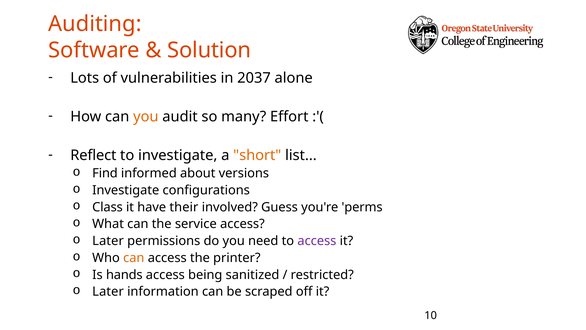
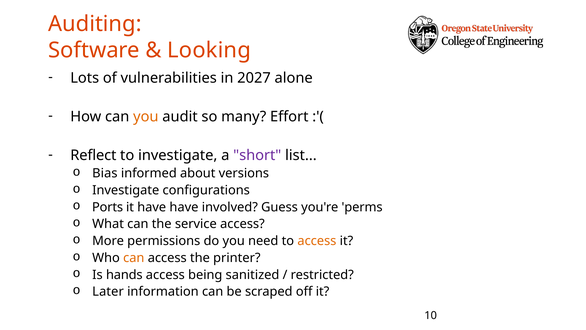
Solution: Solution -> Looking
2037: 2037 -> 2027
short colour: orange -> purple
Find: Find -> Bias
Class: Class -> Ports
have their: their -> have
Later at (108, 241): Later -> More
access at (317, 241) colour: purple -> orange
